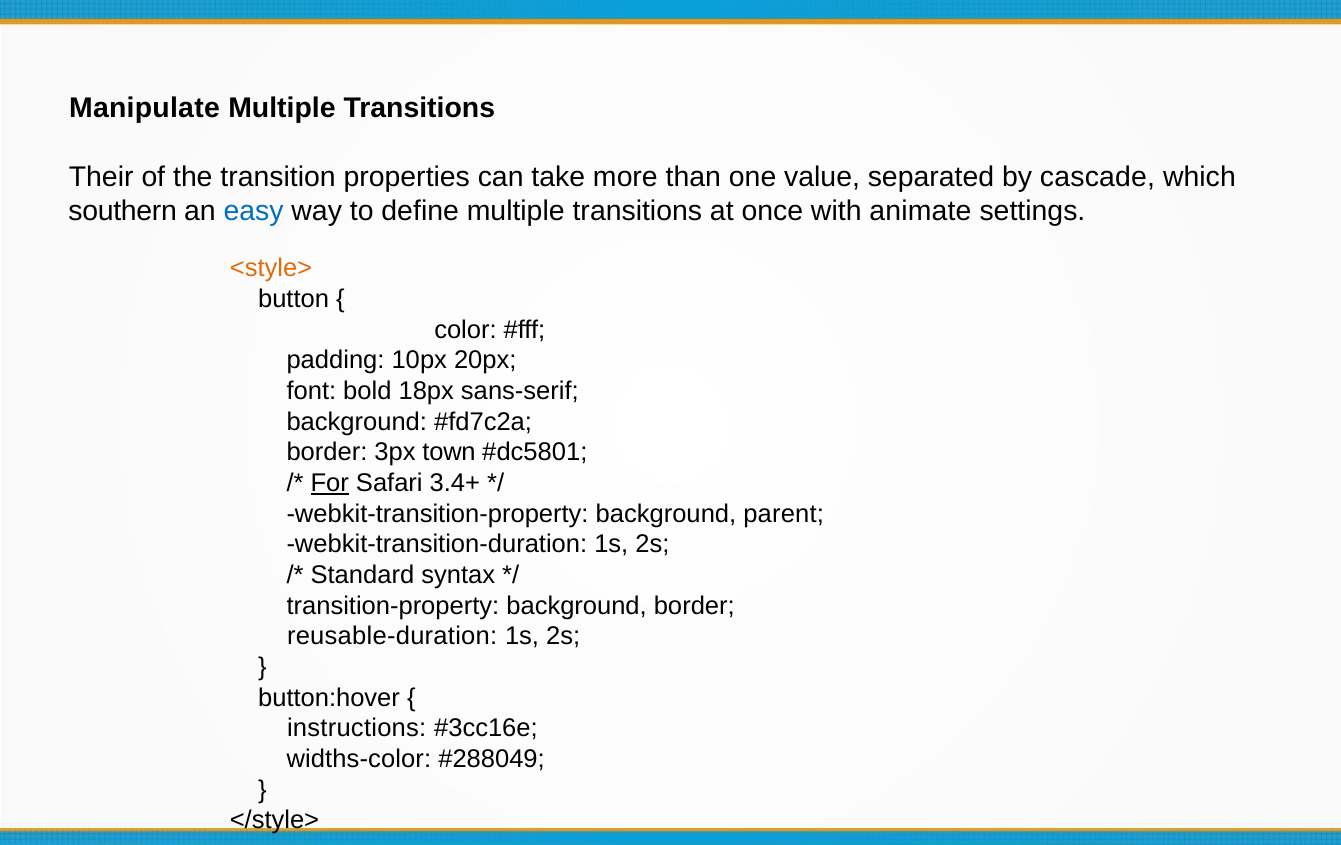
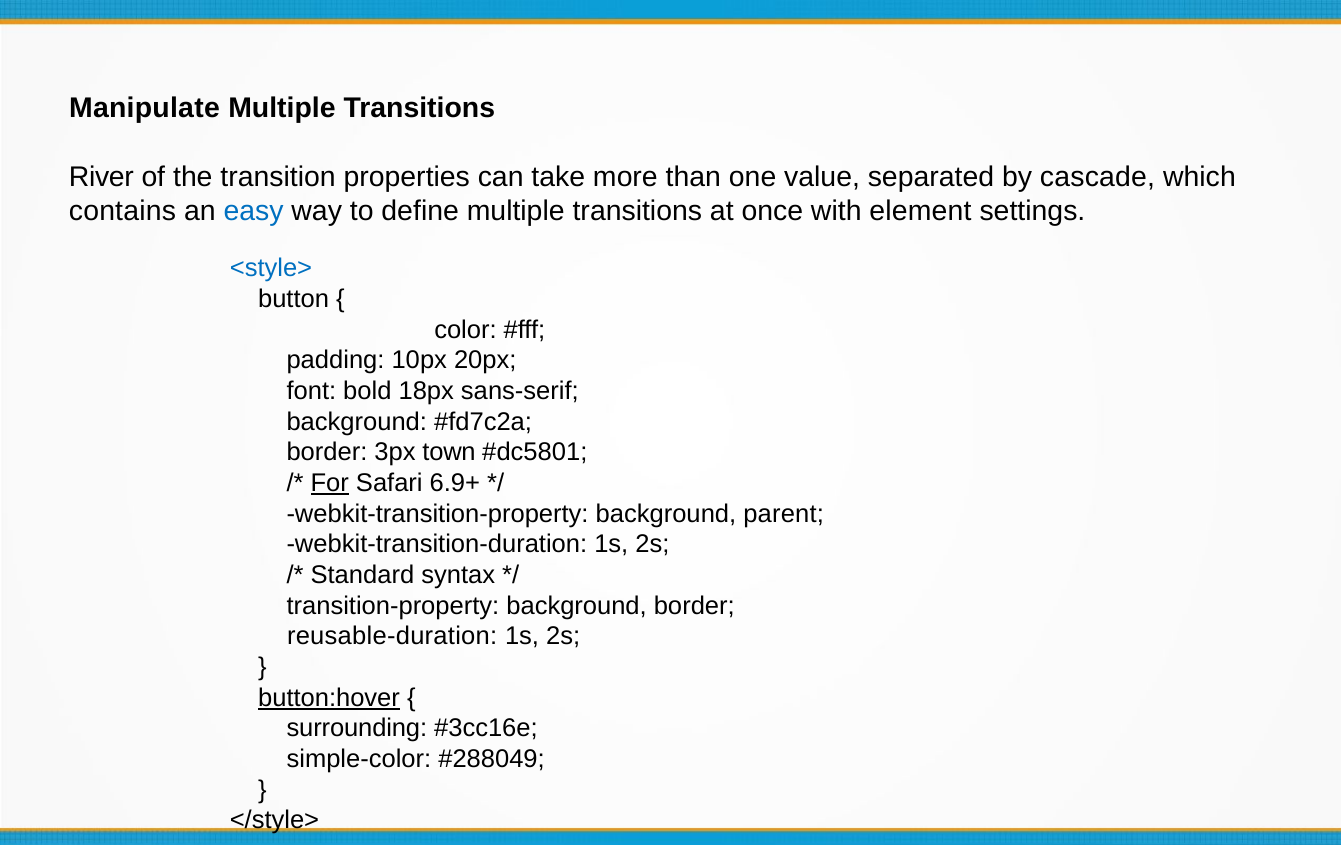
Their: Their -> River
southern: southern -> contains
animate: animate -> element
<style> colour: orange -> blue
3.4+: 3.4+ -> 6.9+
button:hover underline: none -> present
instructions: instructions -> surrounding
widths-color: widths-color -> simple-color
